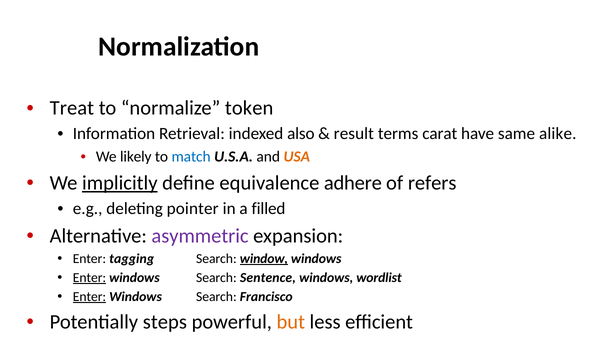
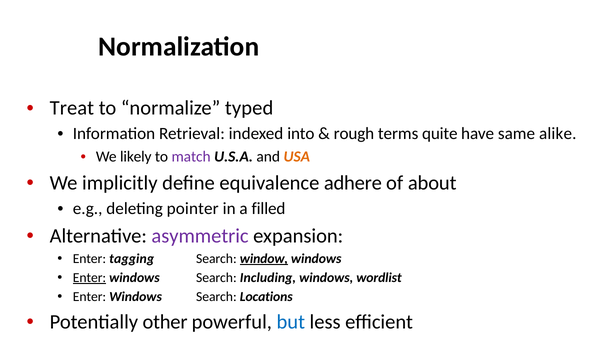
token: token -> typed
also: also -> into
result: result -> rough
carat: carat -> quite
match colour: blue -> purple
implicitly underline: present -> none
refers: refers -> about
Sentence: Sentence -> Including
Enter at (89, 296) underline: present -> none
Francisco: Francisco -> Locations
steps: steps -> other
but colour: orange -> blue
